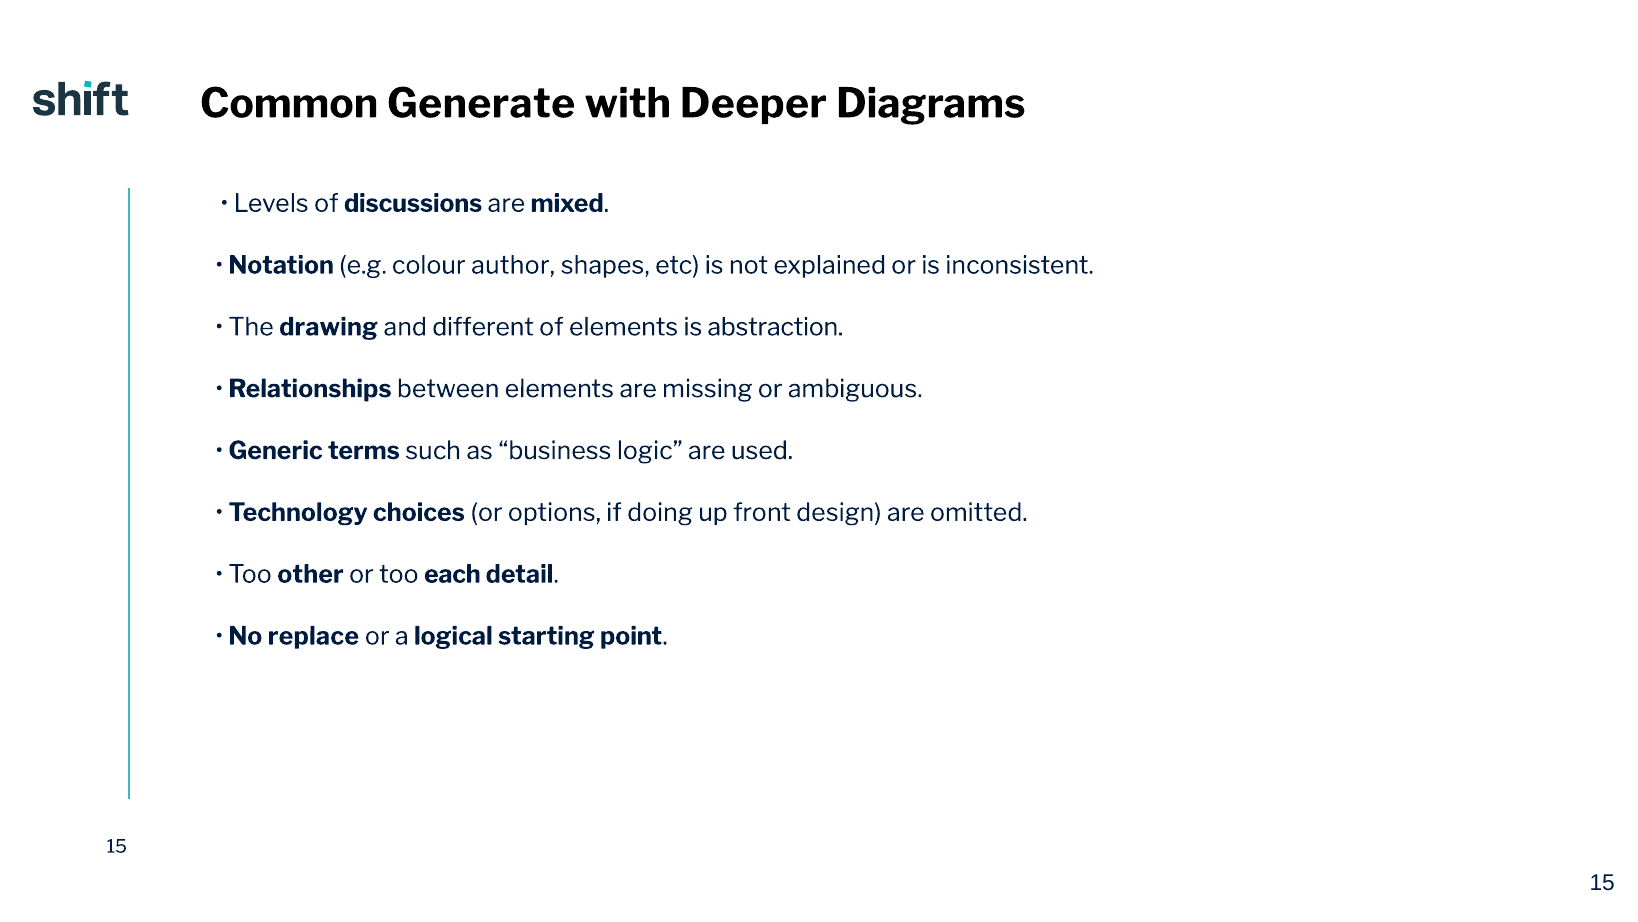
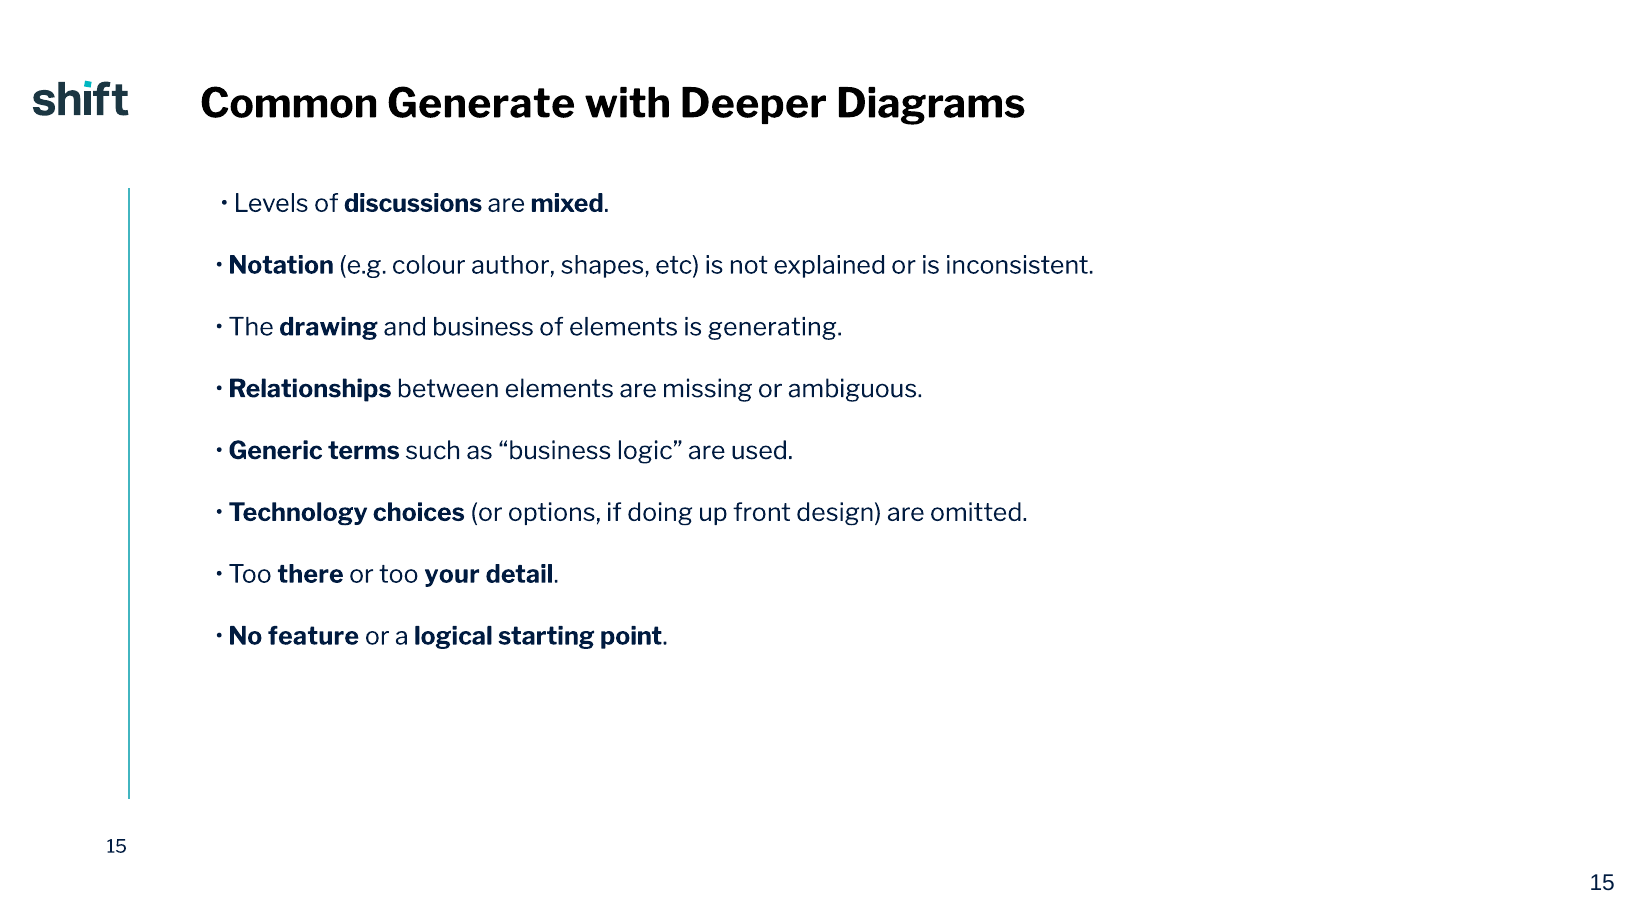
and different: different -> business
abstraction: abstraction -> generating
other: other -> there
each: each -> your
replace: replace -> feature
